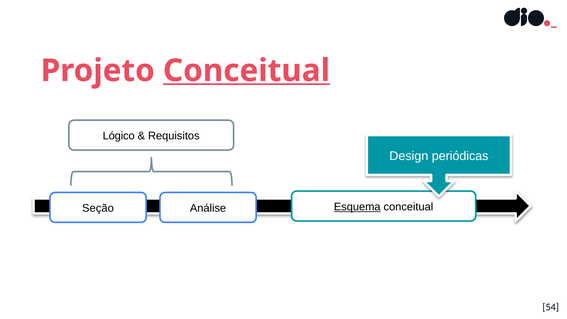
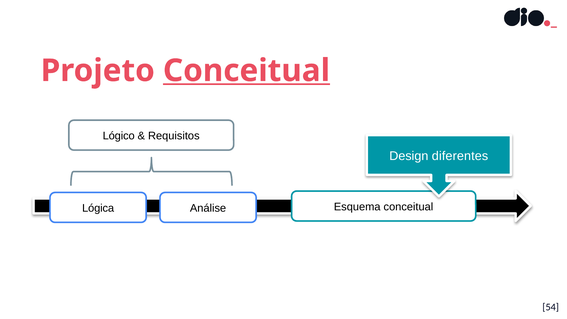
periódicas: periódicas -> diferentes
Esquema underline: present -> none
Seção: Seção -> Lógica
